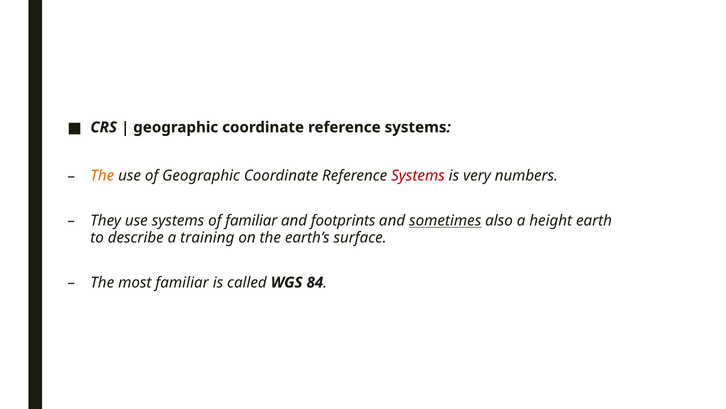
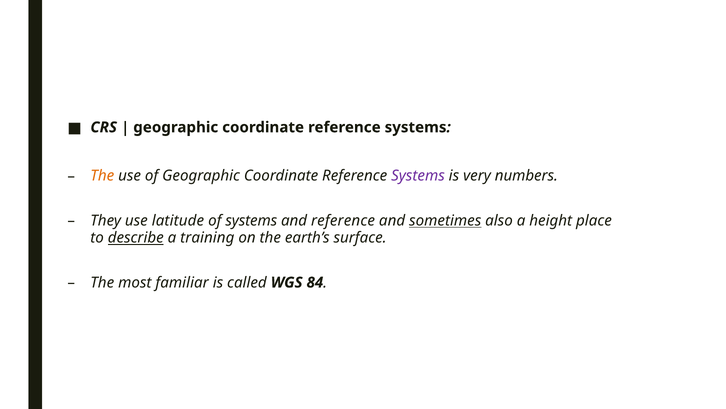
Systems at (418, 176) colour: red -> purple
use systems: systems -> latitude
of familiar: familiar -> systems
and footprints: footprints -> reference
earth: earth -> place
describe underline: none -> present
